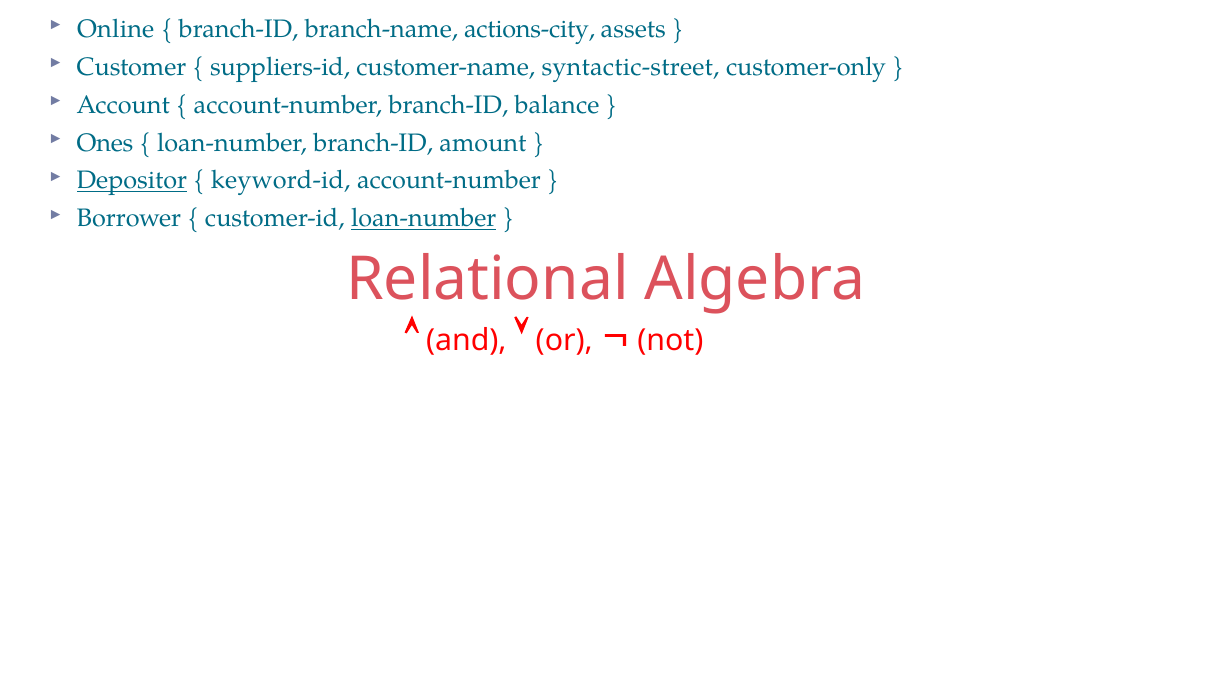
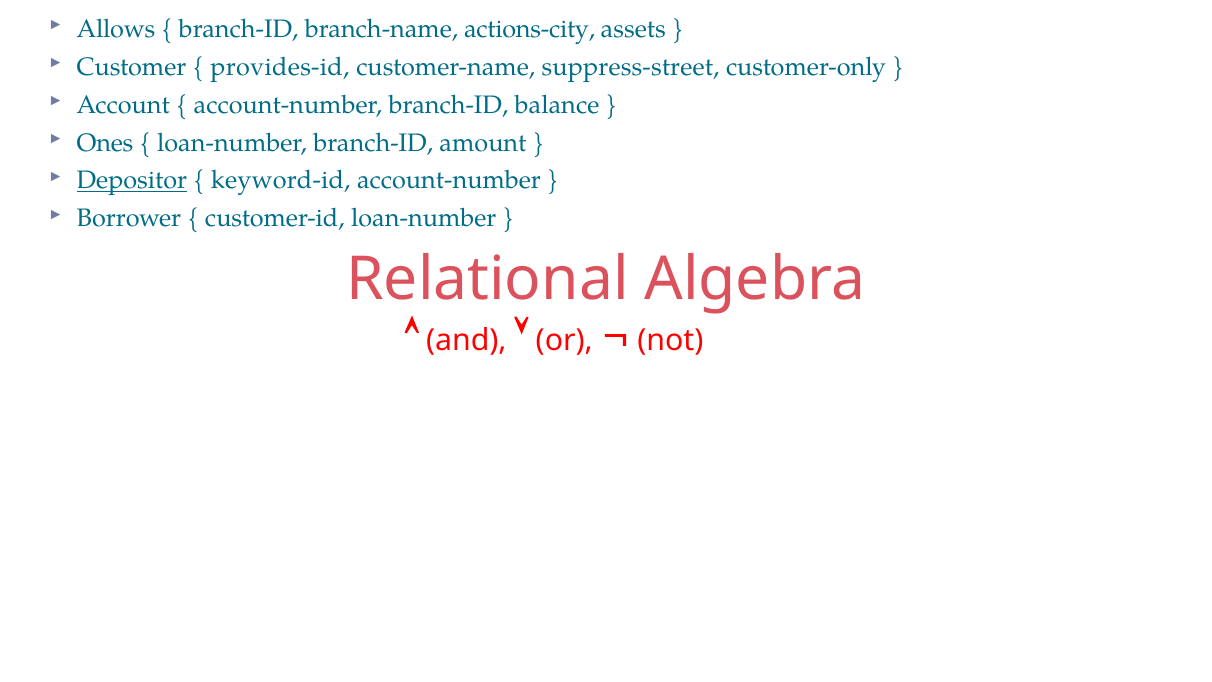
Online: Online -> Allows
suppliers-id: suppliers-id -> provides-id
syntactic-street: syntactic-street -> suppress-street
loan-number at (424, 218) underline: present -> none
